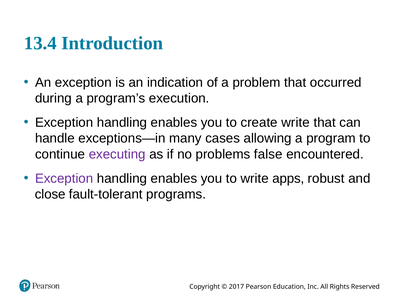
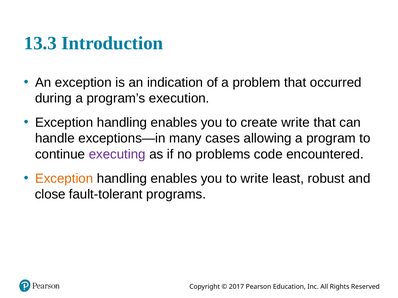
13.4: 13.4 -> 13.3
false: false -> code
Exception at (64, 179) colour: purple -> orange
apps: apps -> least
